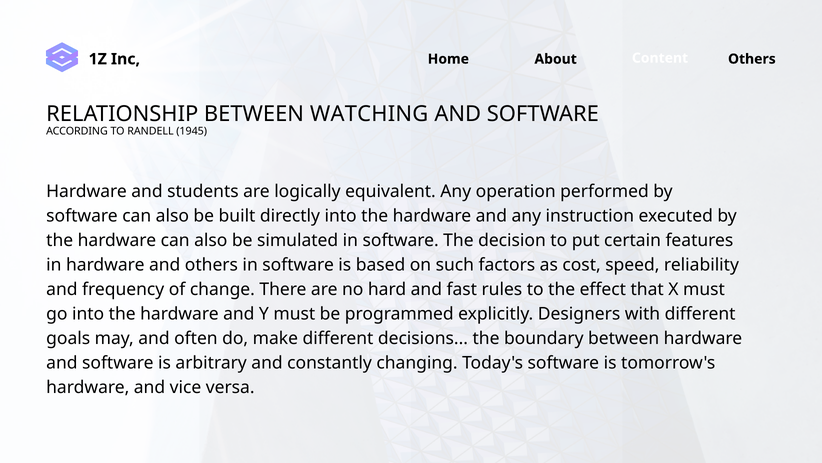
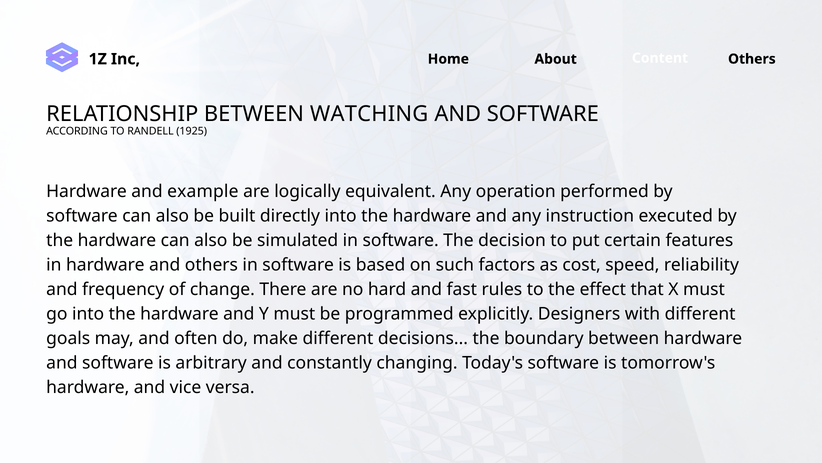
1945: 1945 -> 1925
students: students -> example
